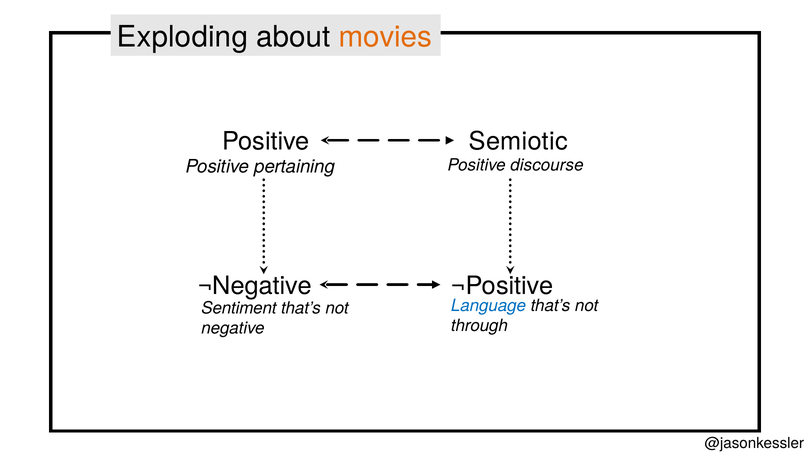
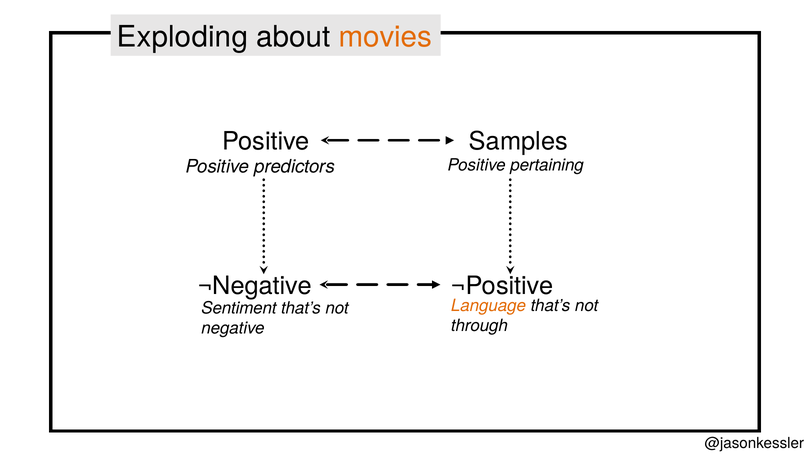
Semiotic: Semiotic -> Samples
discourse: discourse -> pertaining
pertaining: pertaining -> predictors
Language colour: blue -> orange
